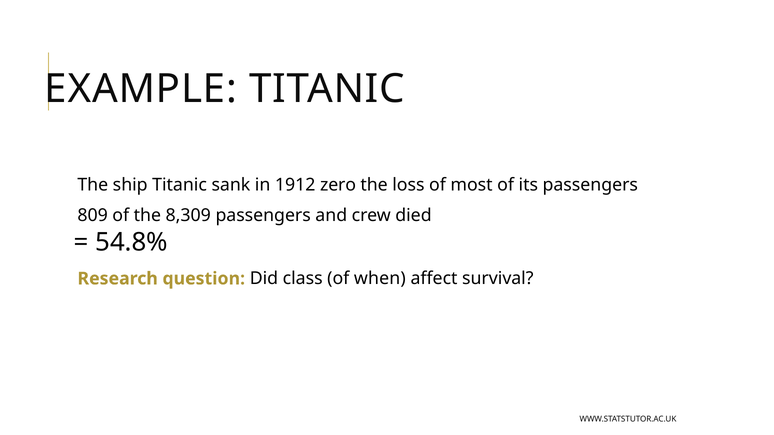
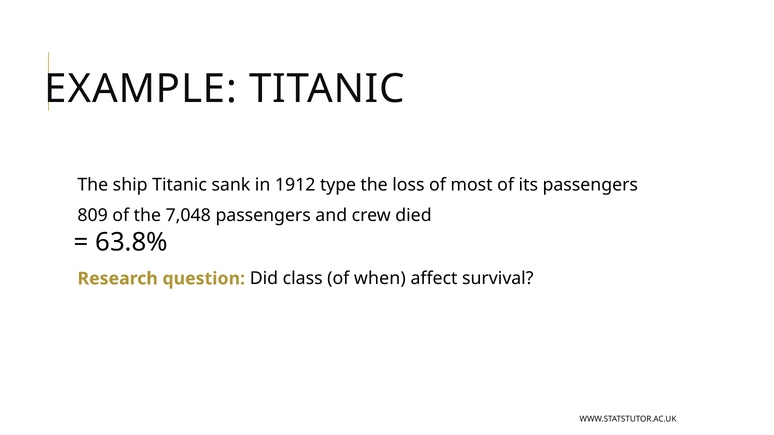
zero: zero -> type
8,309: 8,309 -> 7,048
54.8%: 54.8% -> 63.8%
